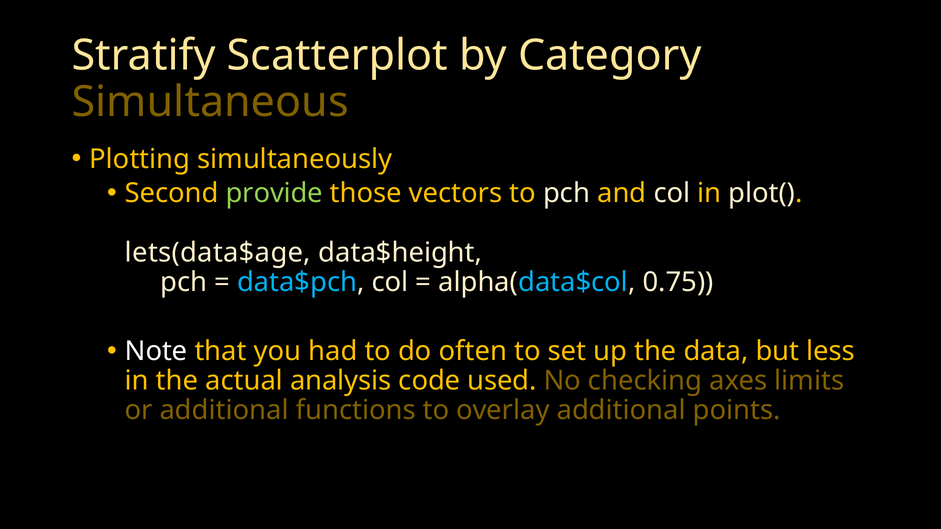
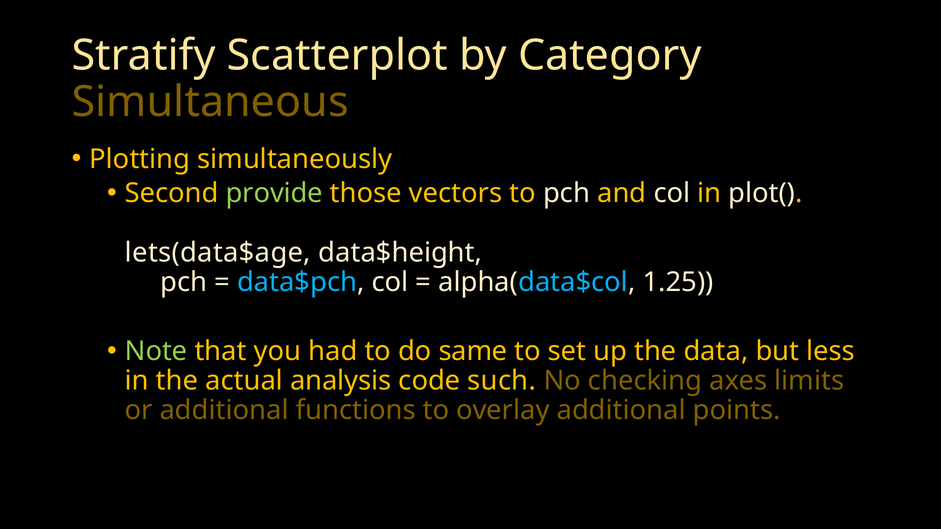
0.75: 0.75 -> 1.25
Note colour: white -> light green
often: often -> same
used: used -> such
